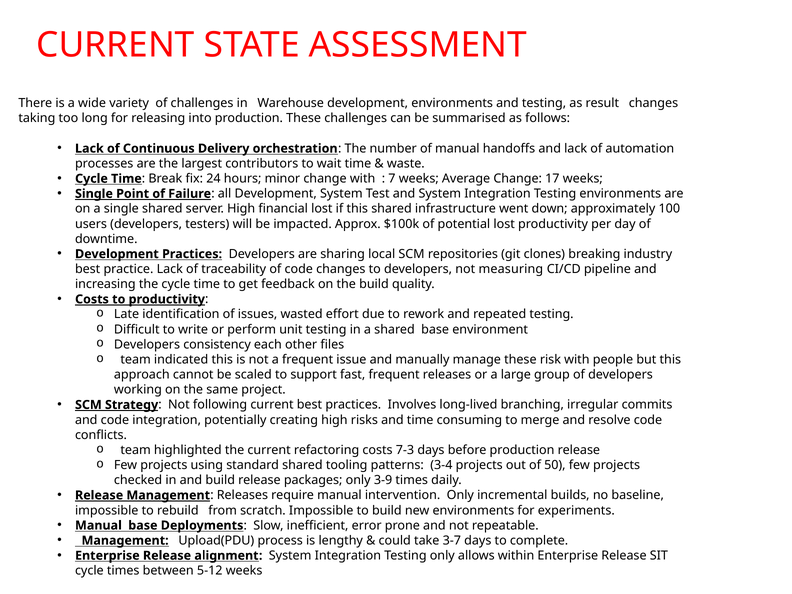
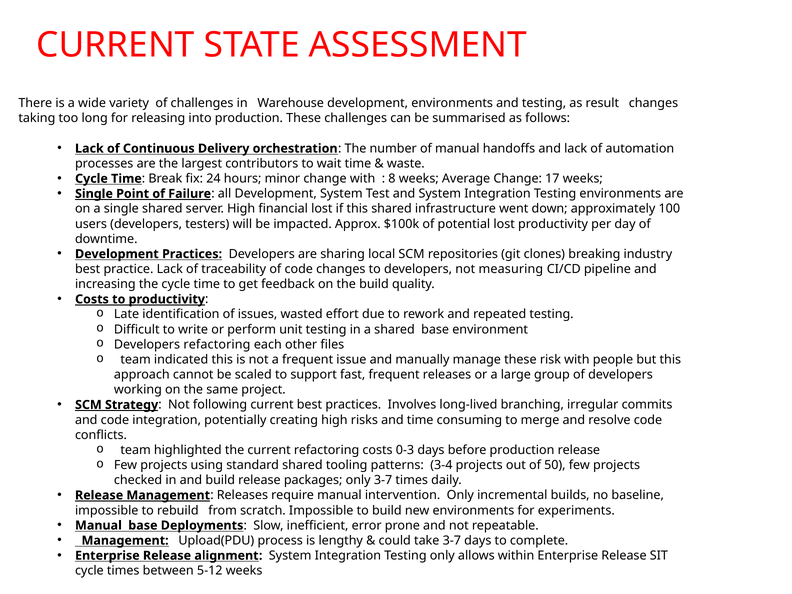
7: 7 -> 8
Developers consistency: consistency -> refactoring
7-3: 7-3 -> 0-3
only 3-9: 3-9 -> 3-7
